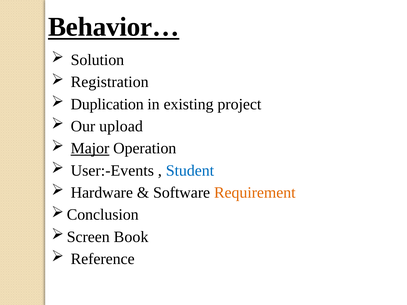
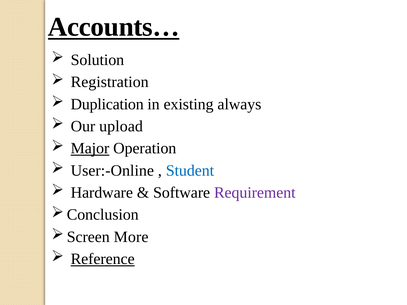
Behavior…: Behavior… -> Accounts…
project: project -> always
User:-Events: User:-Events -> User:-Online
Requirement colour: orange -> purple
Book: Book -> More
Reference underline: none -> present
